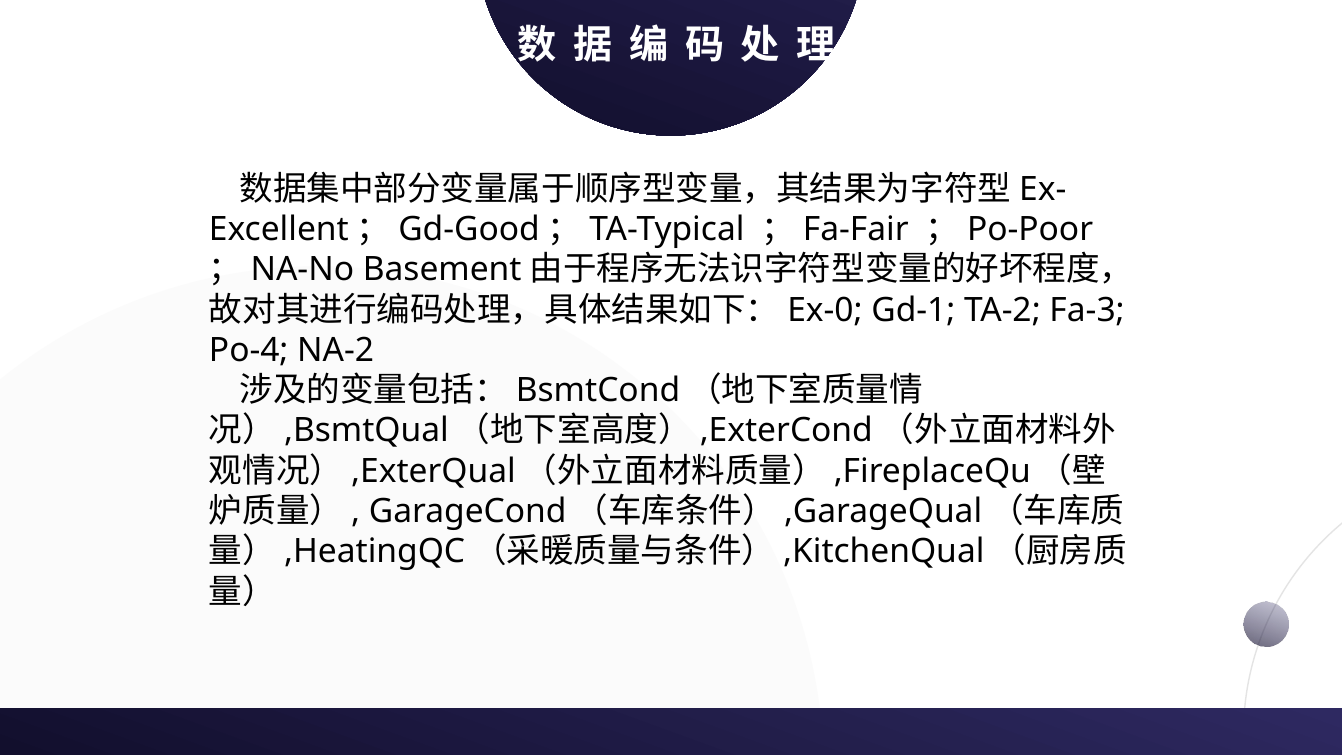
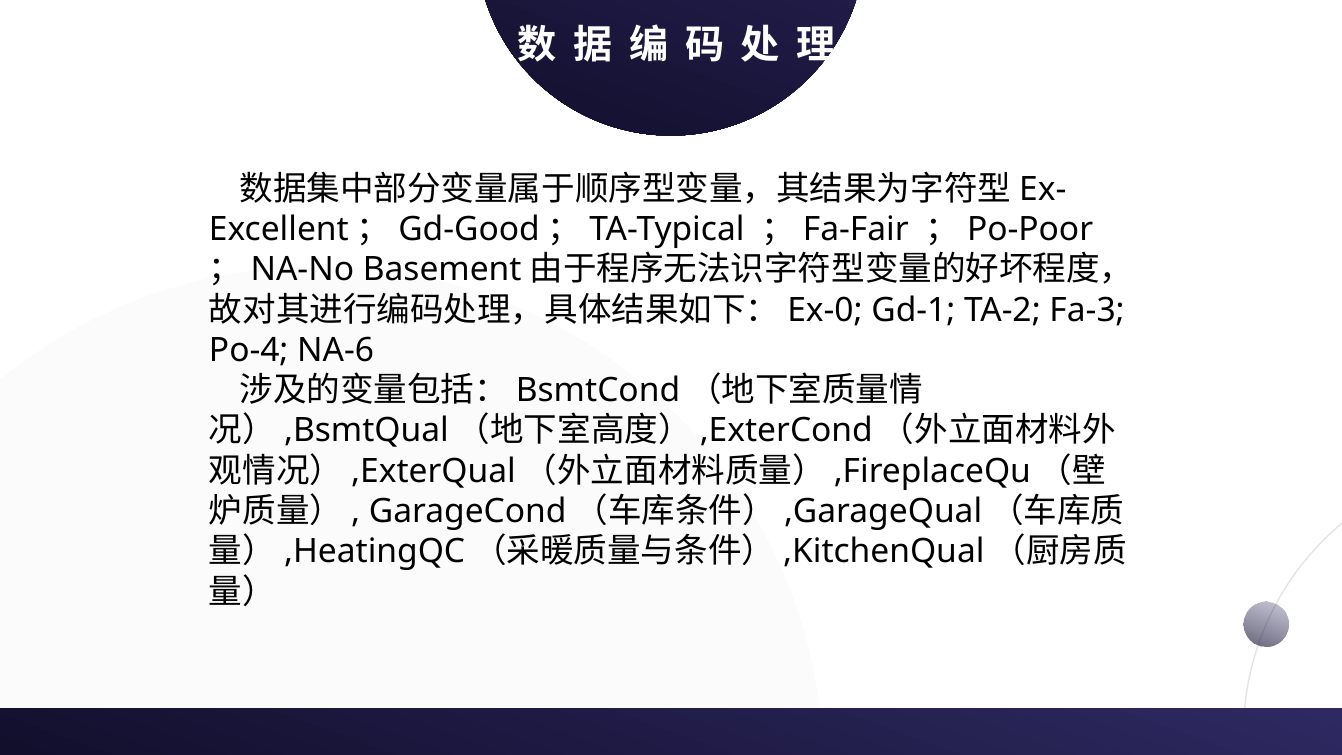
NA-2: NA-2 -> NA-6
